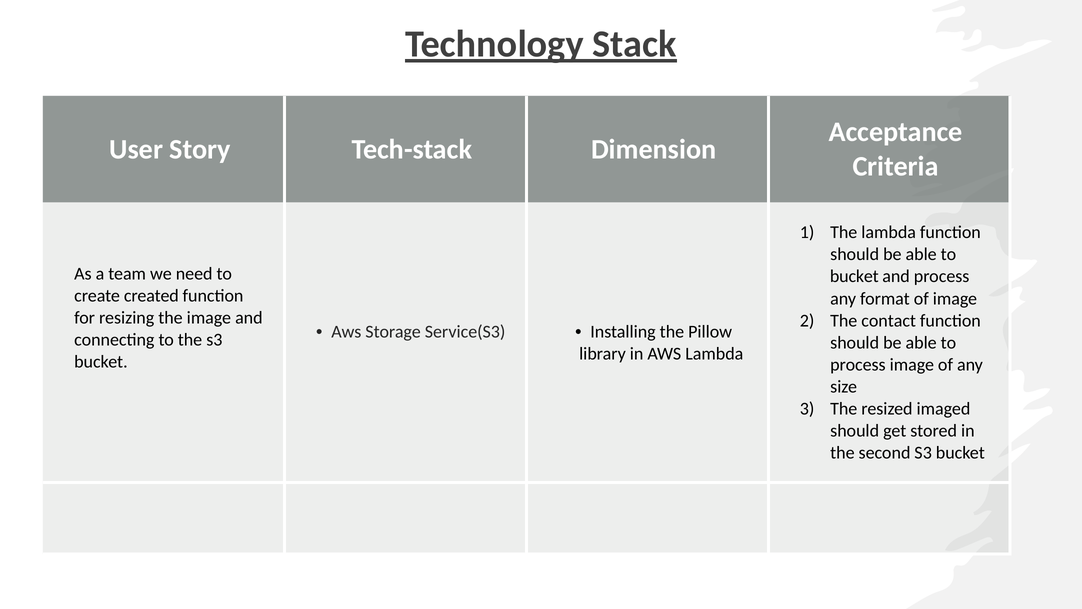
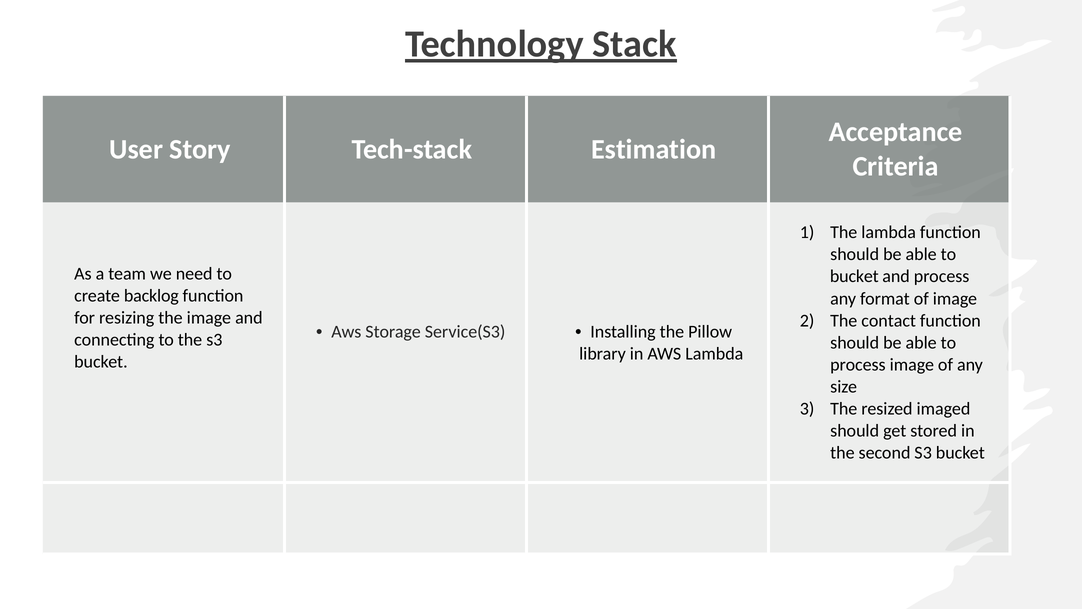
Dimension: Dimension -> Estimation
created: created -> backlog
